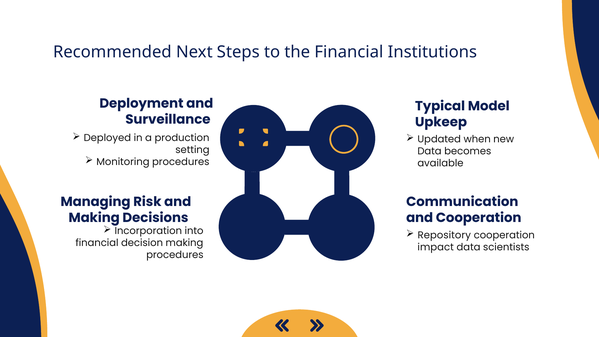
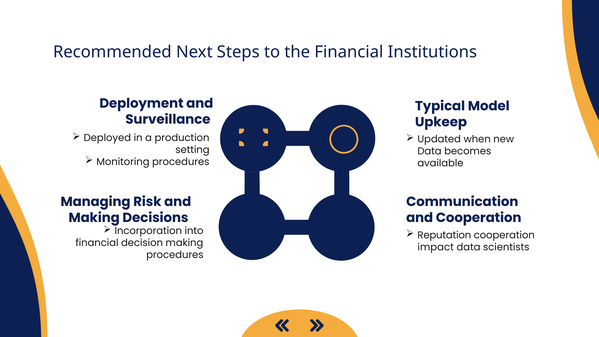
Repository: Repository -> Reputation
